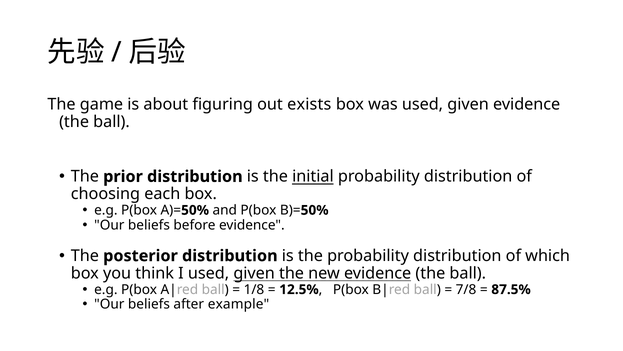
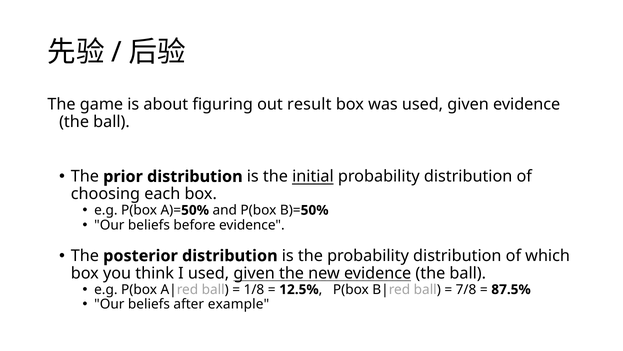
exists: exists -> result
